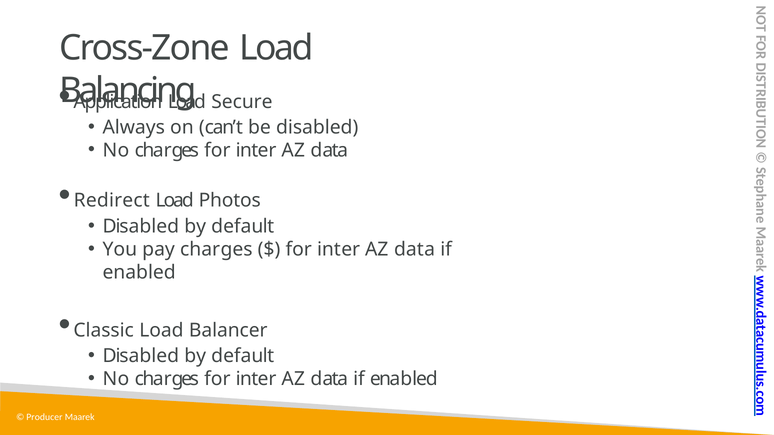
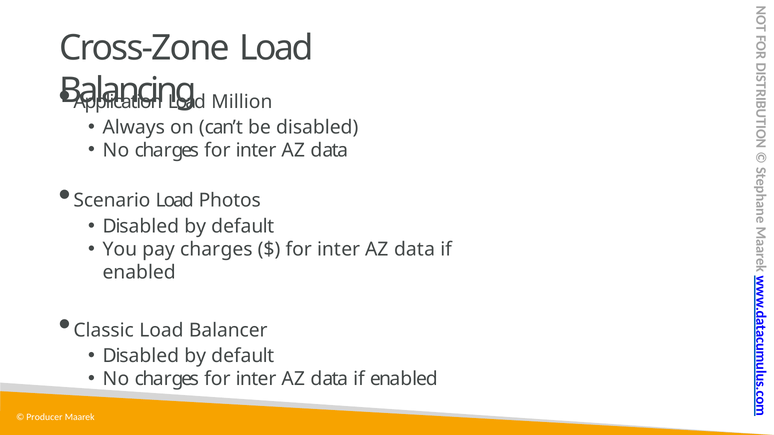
Secure: Secure -> Million
Redirect: Redirect -> Scenario
